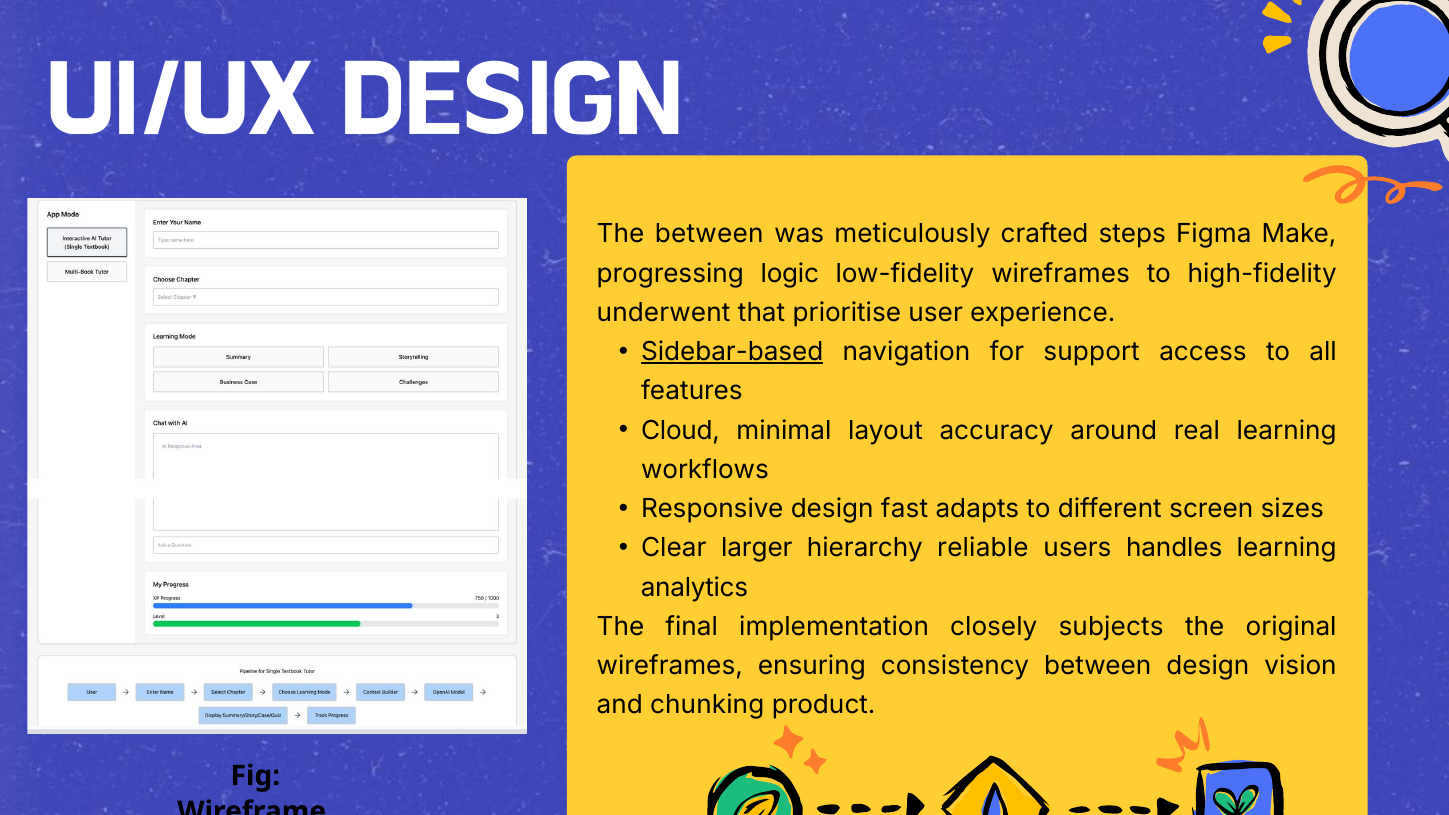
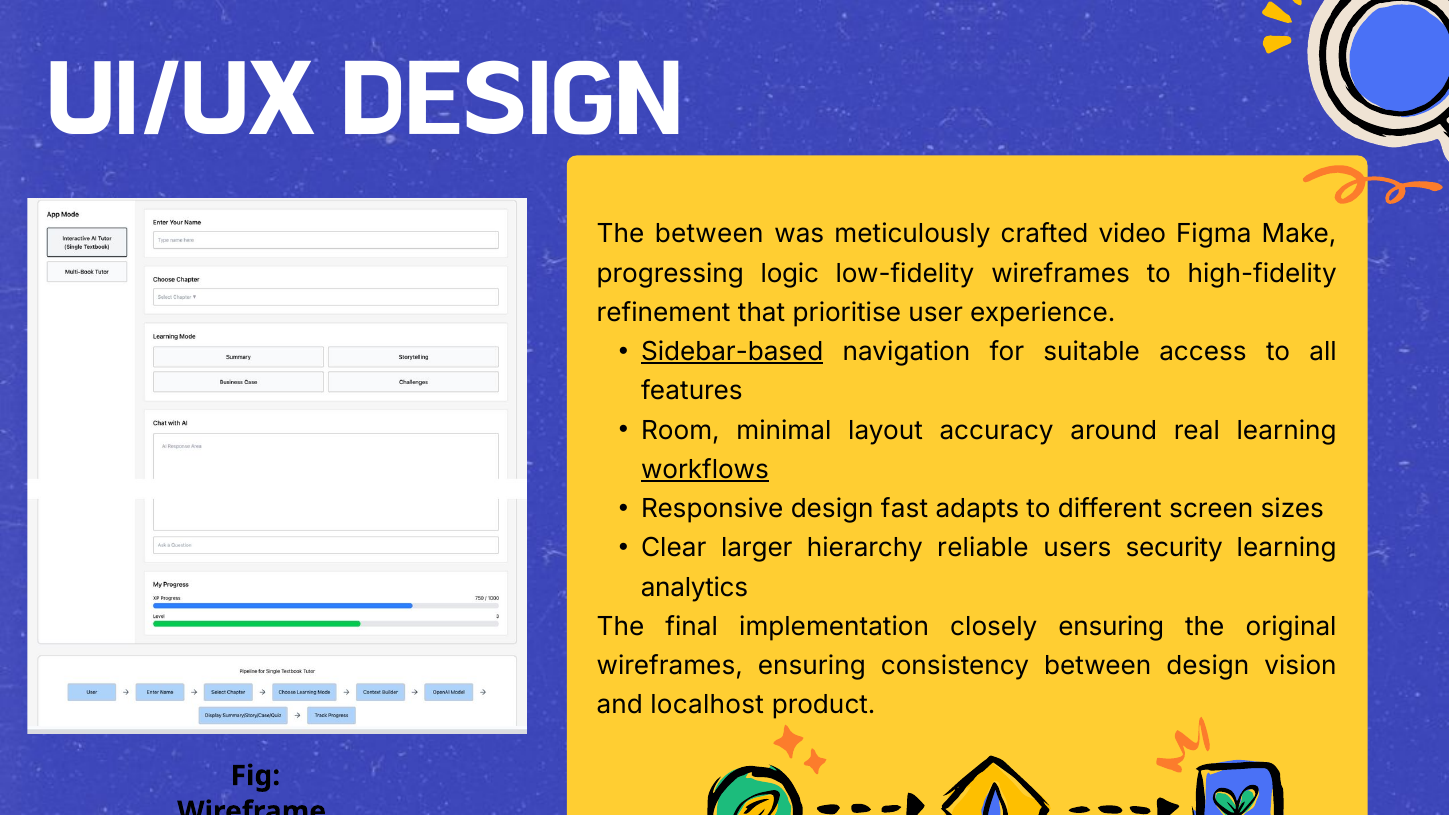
steps: steps -> video
underwent: underwent -> refinement
support: support -> suitable
Cloud: Cloud -> Room
workflows underline: none -> present
handles: handles -> security
closely subjects: subjects -> ensuring
chunking: chunking -> localhost
